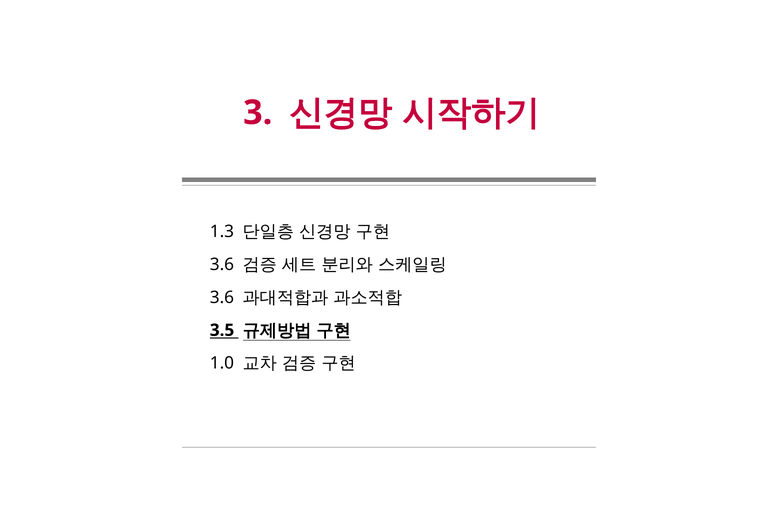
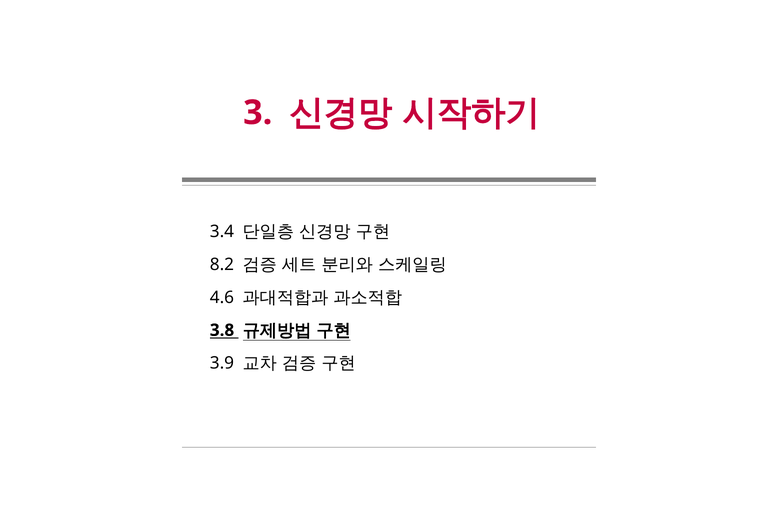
1.3: 1.3 -> 3.4
3.6 at (222, 265): 3.6 -> 8.2
3.6 at (222, 297): 3.6 -> 4.6
3.5: 3.5 -> 3.8
1.0: 1.0 -> 3.9
